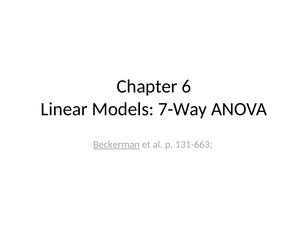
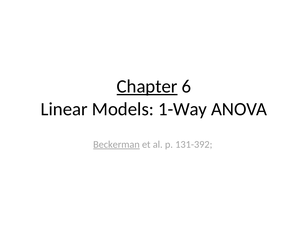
Chapter underline: none -> present
7-Way: 7-Way -> 1-Way
131-663: 131-663 -> 131-392
